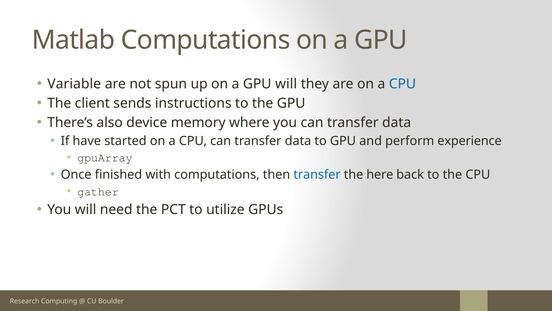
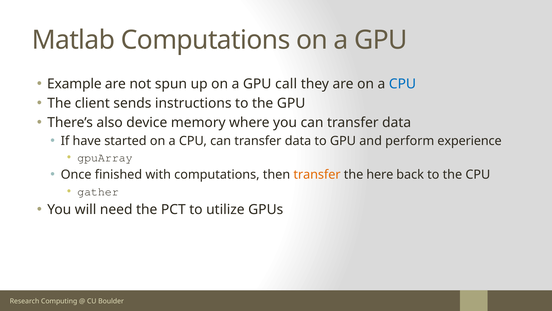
Variable: Variable -> Example
GPU will: will -> call
transfer at (317, 175) colour: blue -> orange
